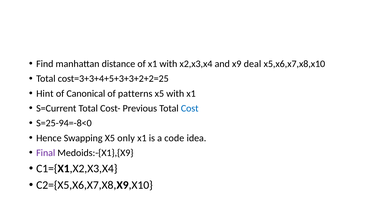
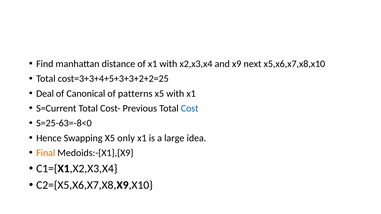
deal: deal -> next
Hint: Hint -> Deal
S=25-94=-8<0: S=25-94=-8<0 -> S=25-63=-8<0
code: code -> large
Final colour: purple -> orange
